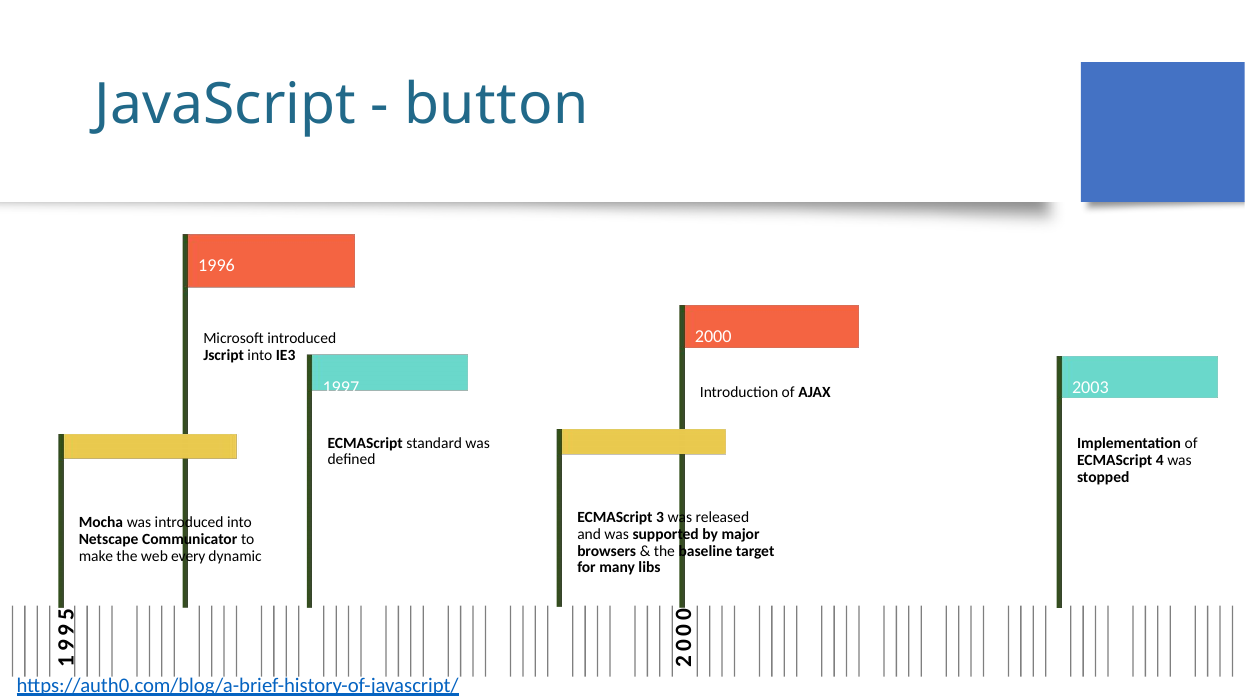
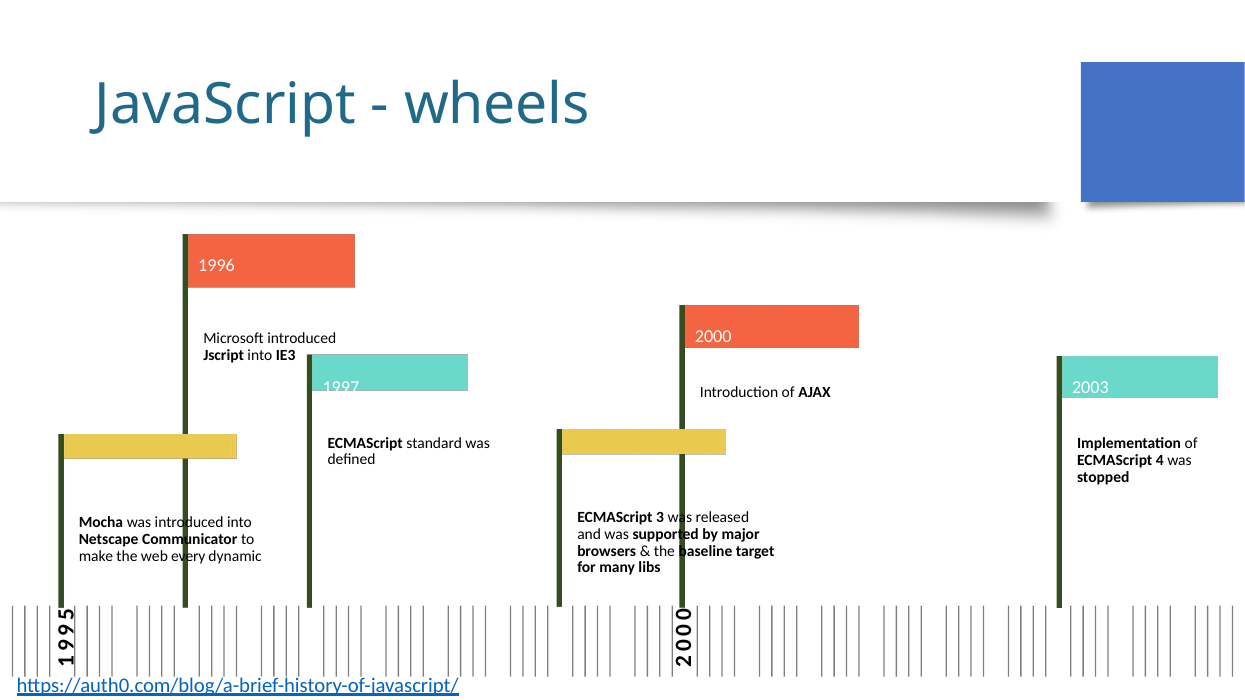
button: button -> wheels
